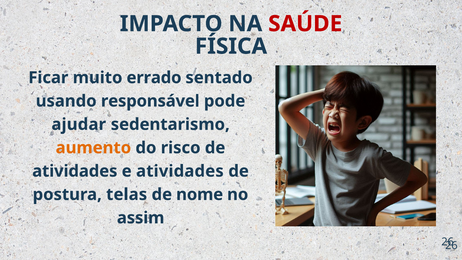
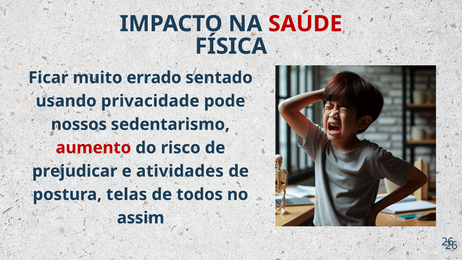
responsável: responsável -> privacidade
ajudar: ajudar -> nossos
aumento colour: orange -> red
atividades at (75, 171): atividades -> prejudicar
nome: nome -> todos
